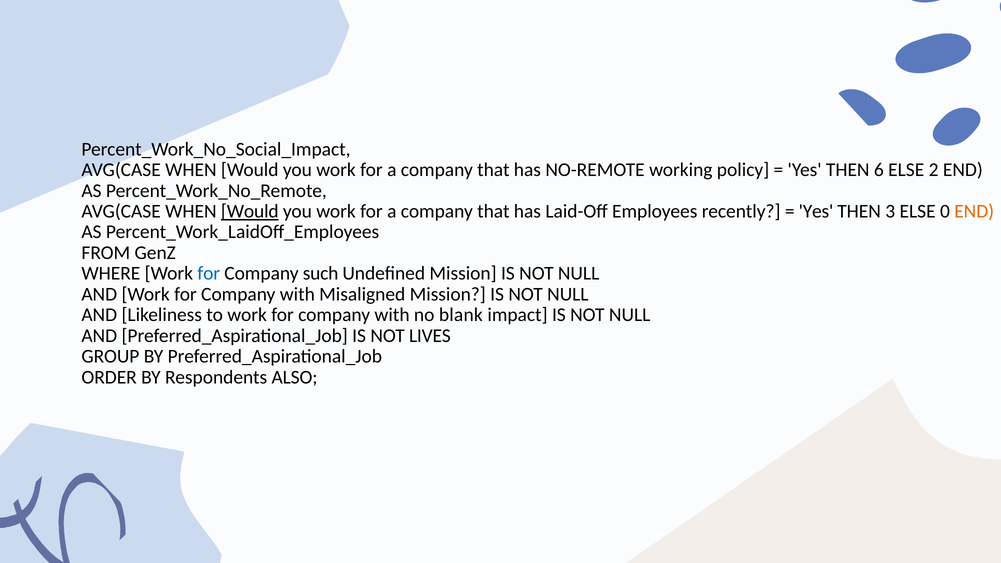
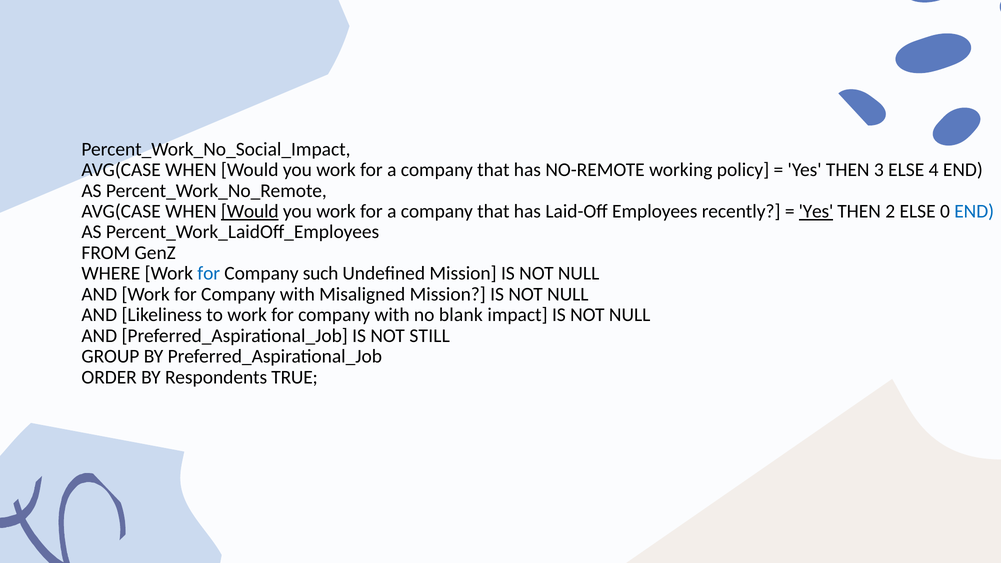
6: 6 -> 3
2: 2 -> 4
Yes at (816, 211) underline: none -> present
3: 3 -> 2
END at (974, 211) colour: orange -> blue
LIVES: LIVES -> STILL
ALSO: ALSO -> TRUE
